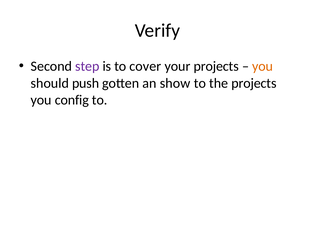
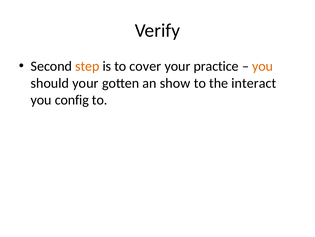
step colour: purple -> orange
your projects: projects -> practice
should push: push -> your
the projects: projects -> interact
